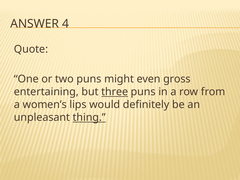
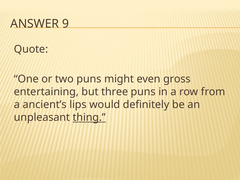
4: 4 -> 9
three underline: present -> none
women’s: women’s -> ancient’s
